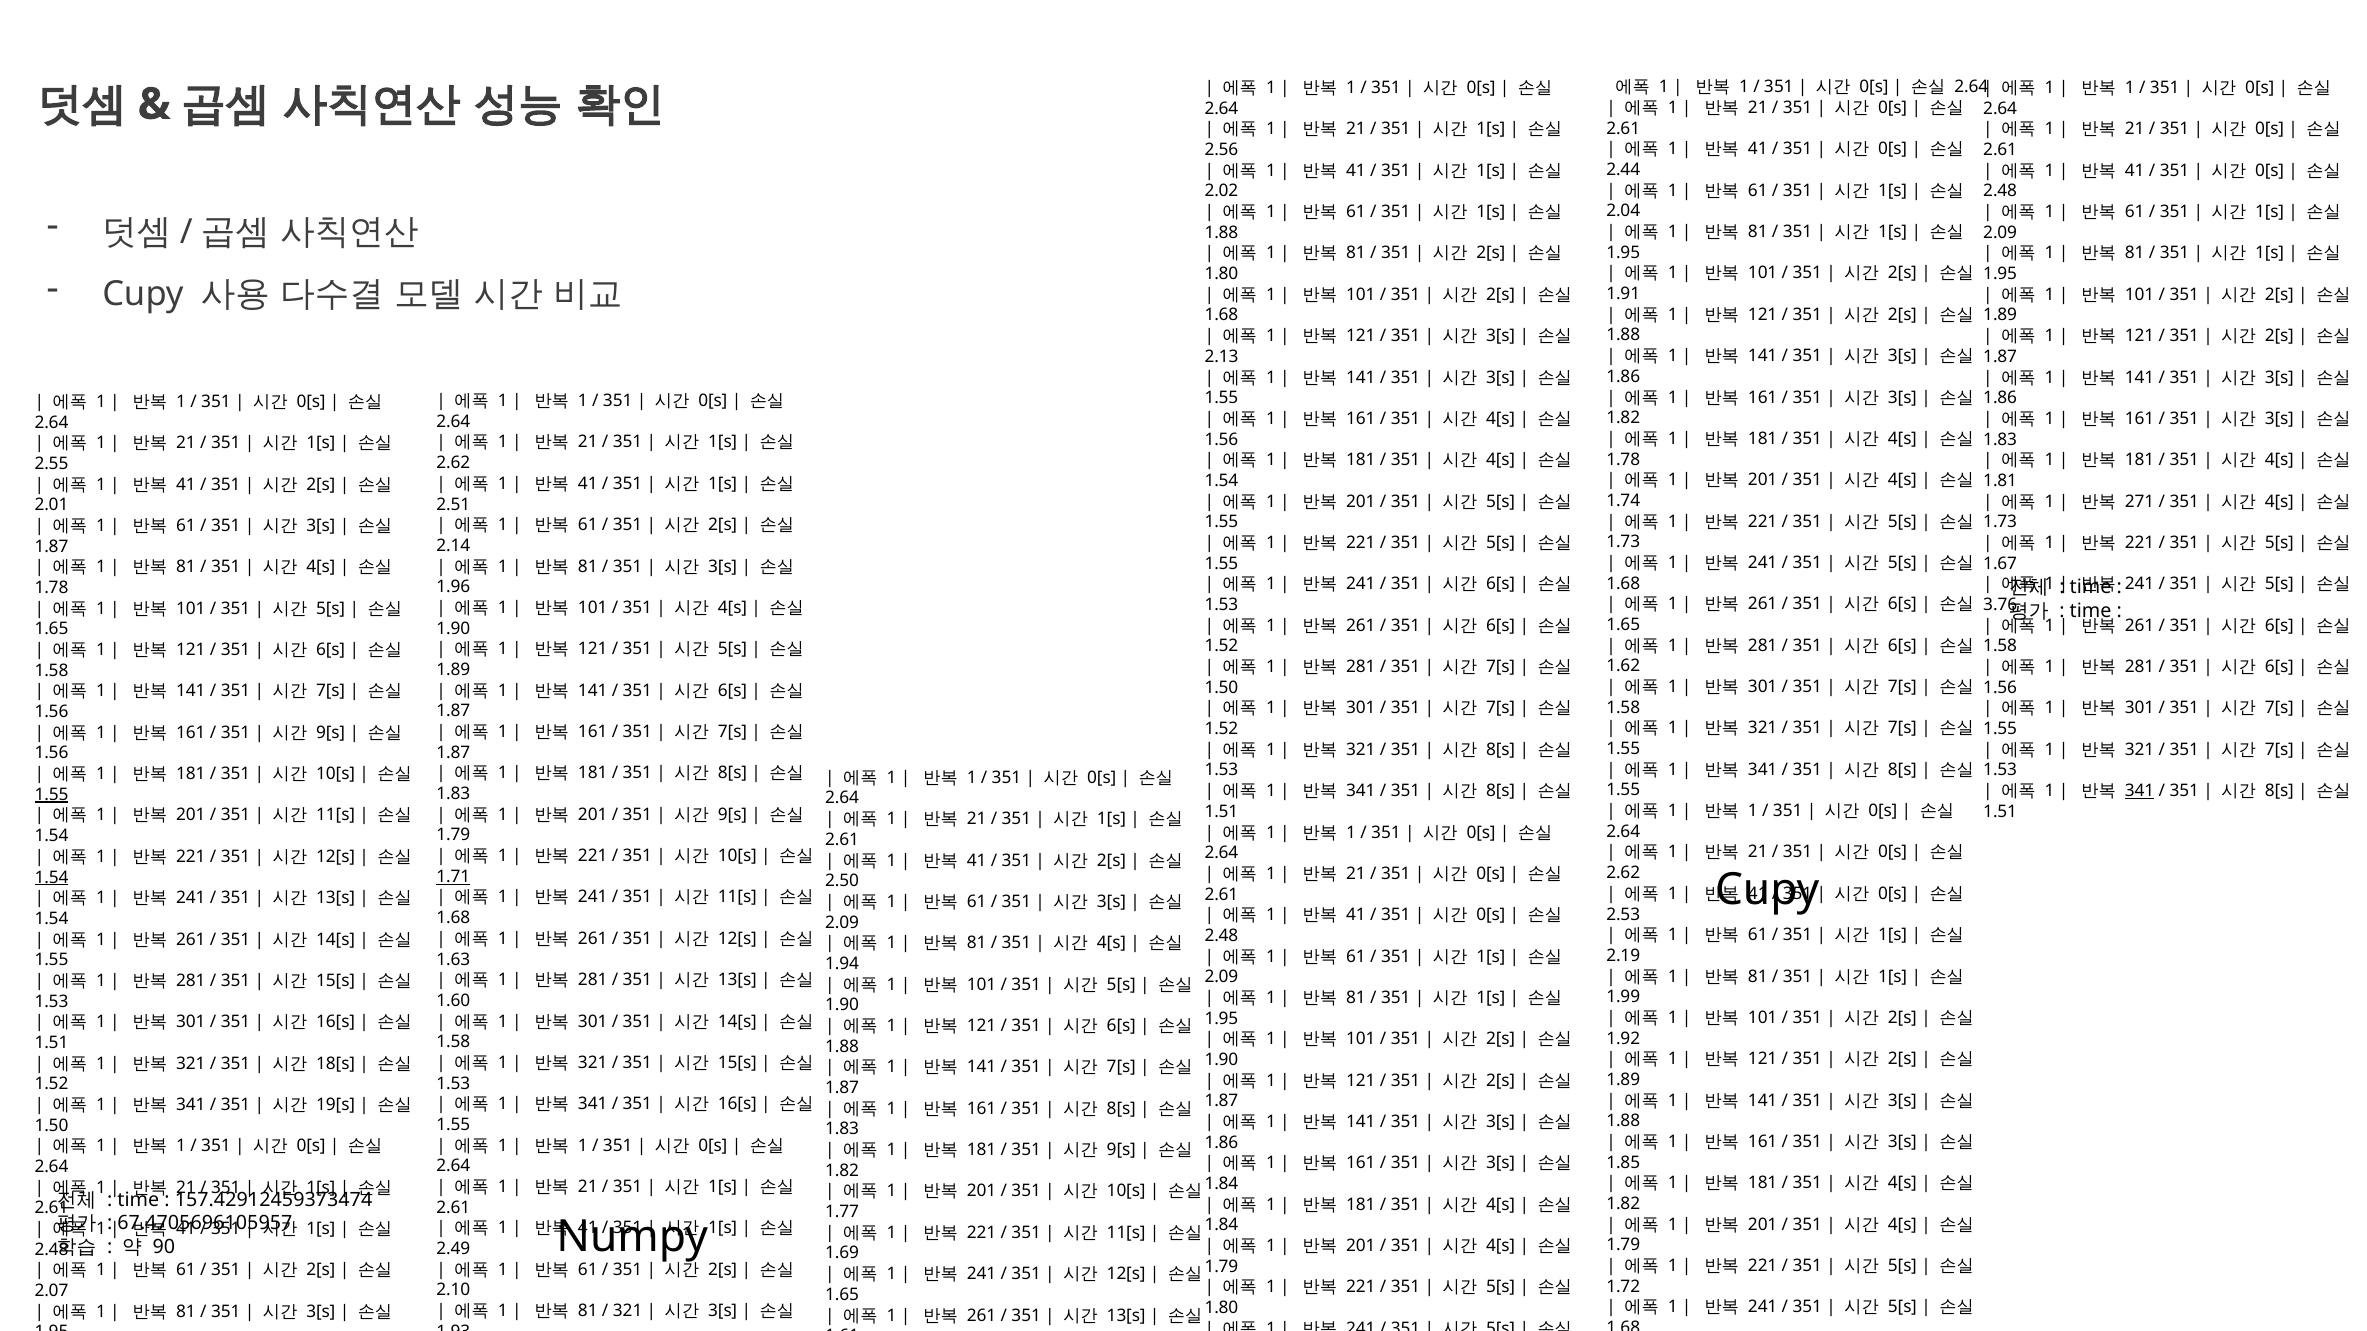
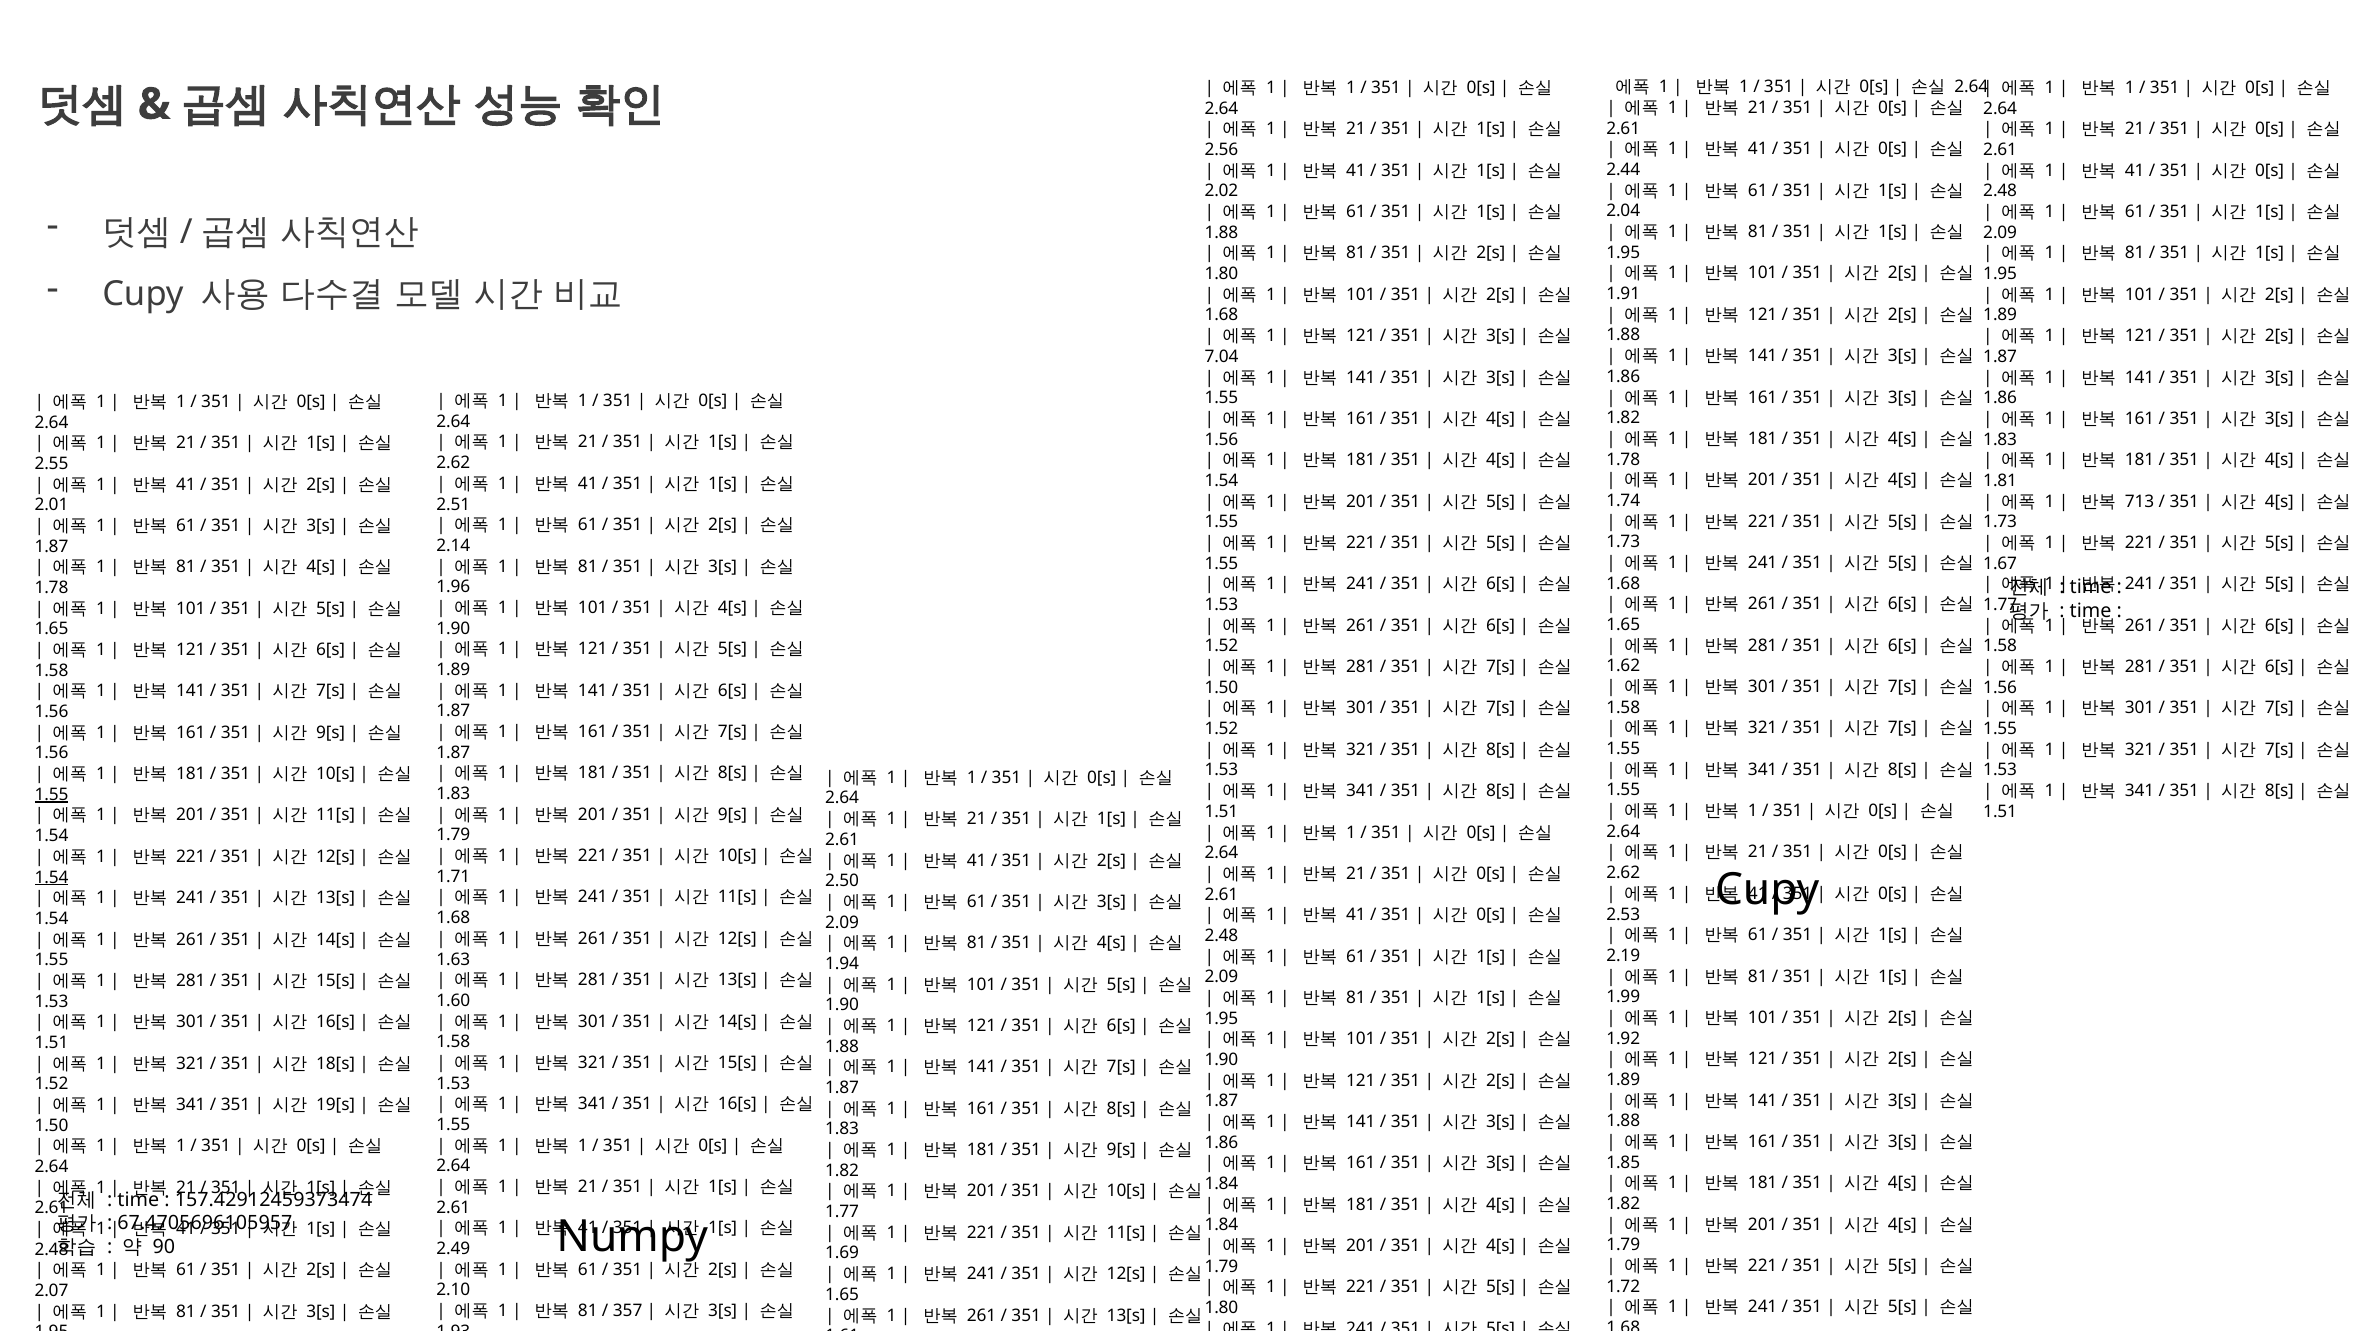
2.13: 2.13 -> 7.04
271: 271 -> 713
3.76 at (2000, 605): 3.76 -> 1.77
341 at (2140, 791) underline: present -> none
1.71 underline: present -> none
321 at (628, 1311): 321 -> 357
